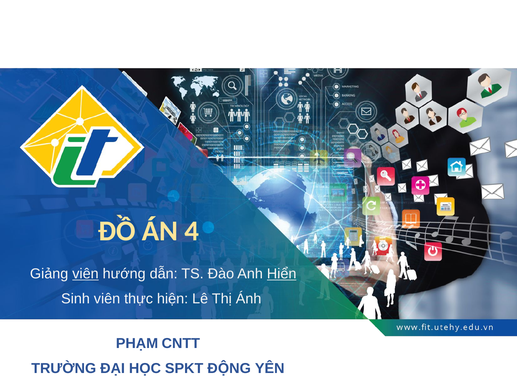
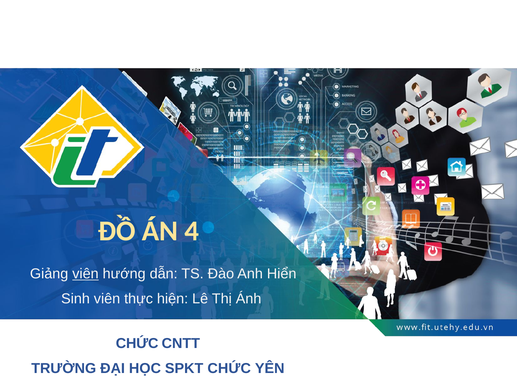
Hiển underline: present -> none
PHẠM at (137, 343): PHẠM -> CHỨC
SPKT ĐỘNG: ĐỘNG -> CHỨC
